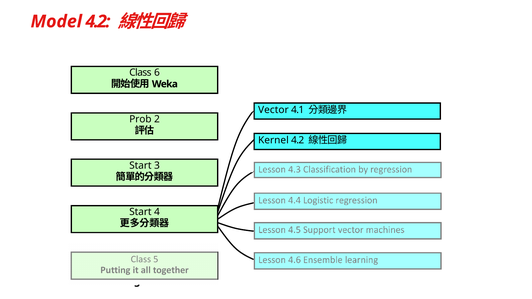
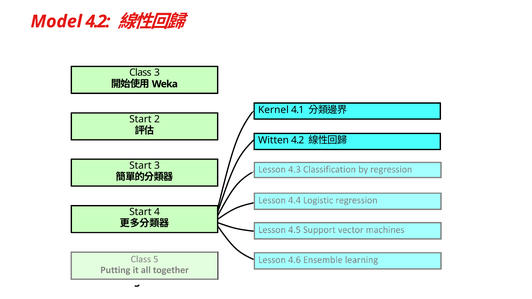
Class 6: 6 -> 3
Vector: Vector -> Kernel
Prob at (140, 119): Prob -> Start
Kernel: Kernel -> Witten
